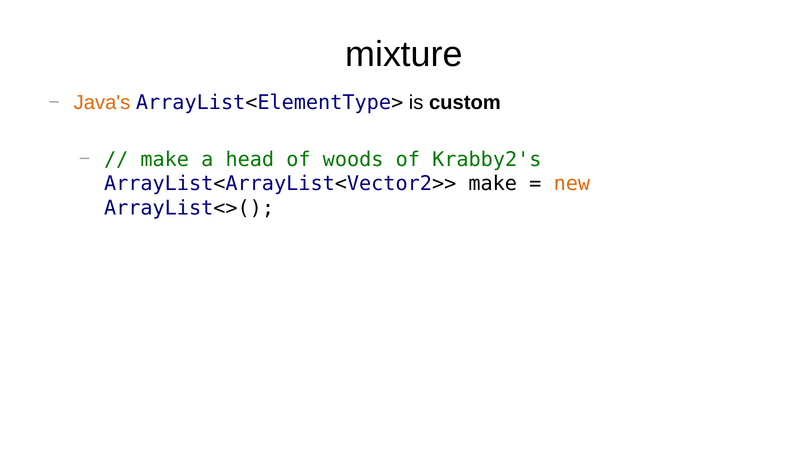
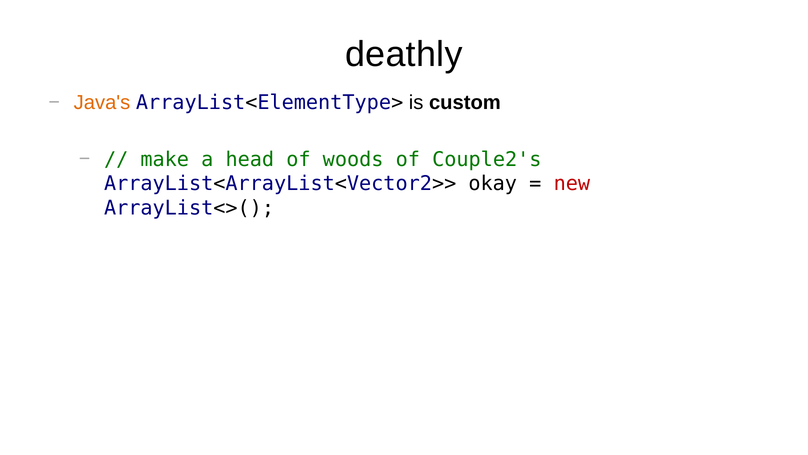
mixture: mixture -> deathly
Krabby2's: Krabby2's -> Couple2's
ArrayList<ArrayList<Vector2>> make: make -> okay
new colour: orange -> red
